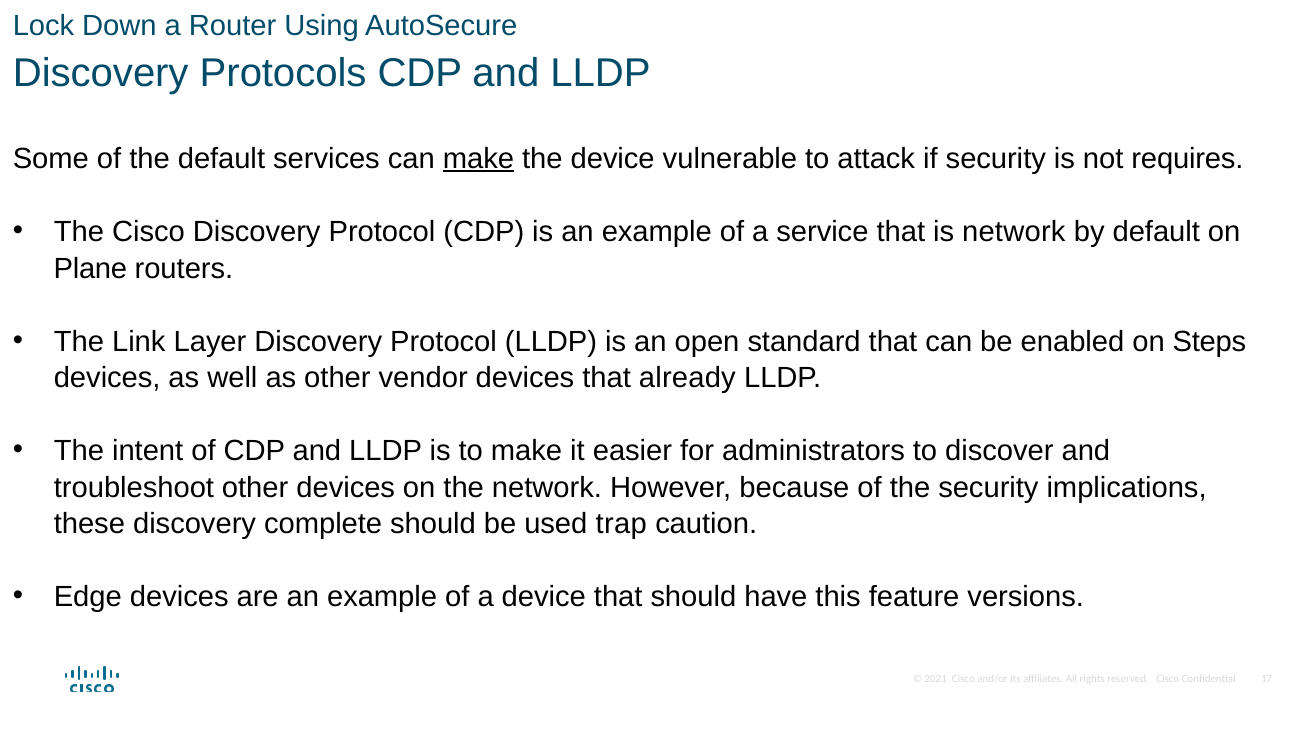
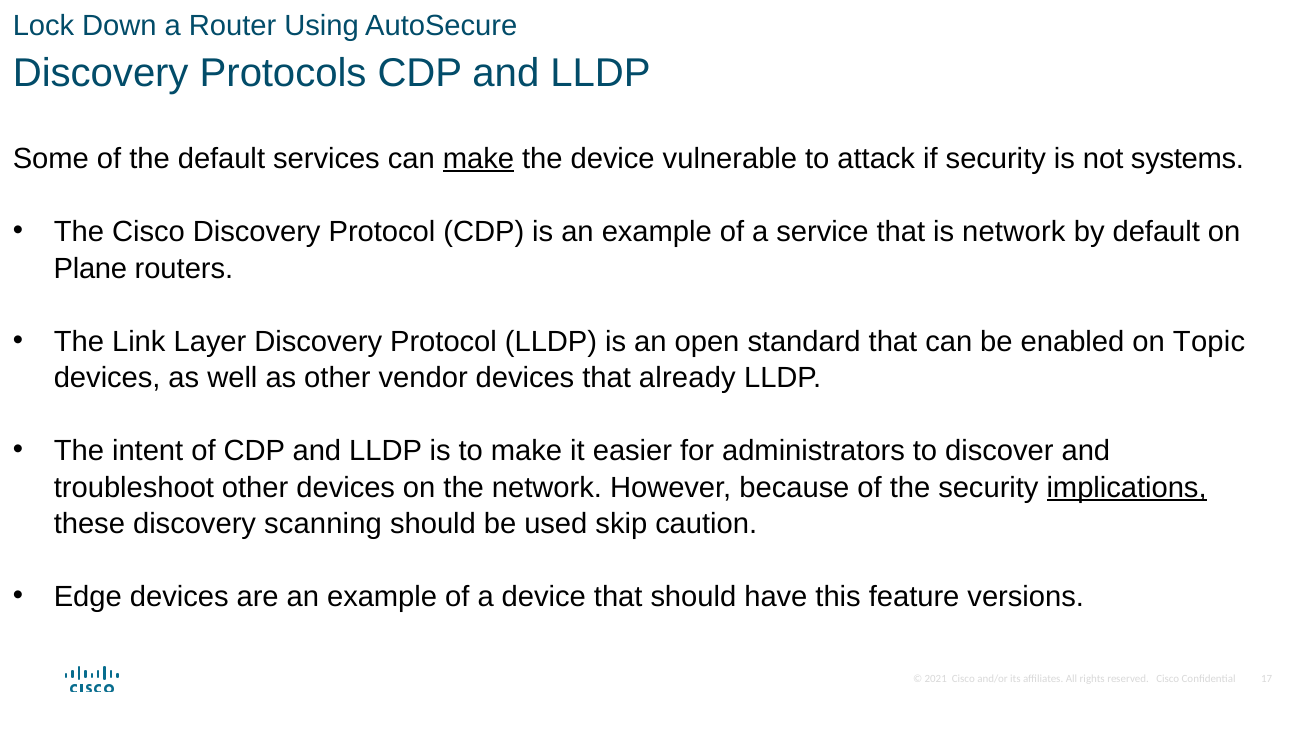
requires: requires -> systems
Steps: Steps -> Topic
implications underline: none -> present
complete: complete -> scanning
trap: trap -> skip
